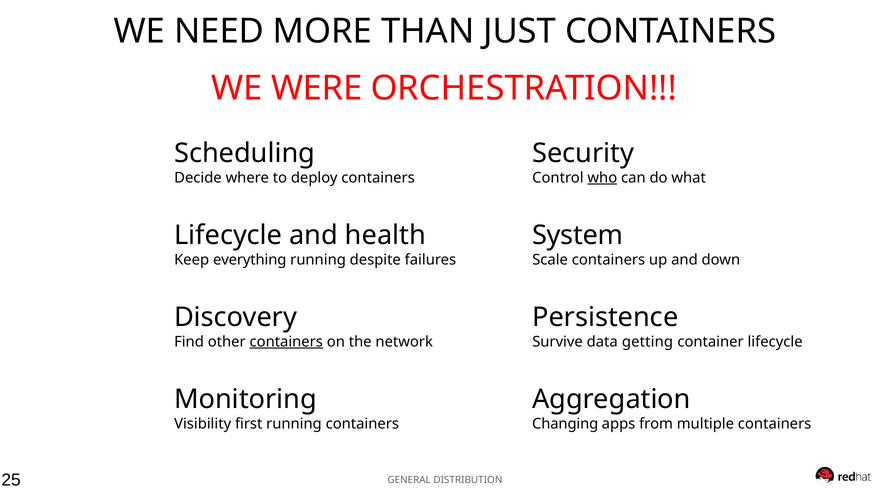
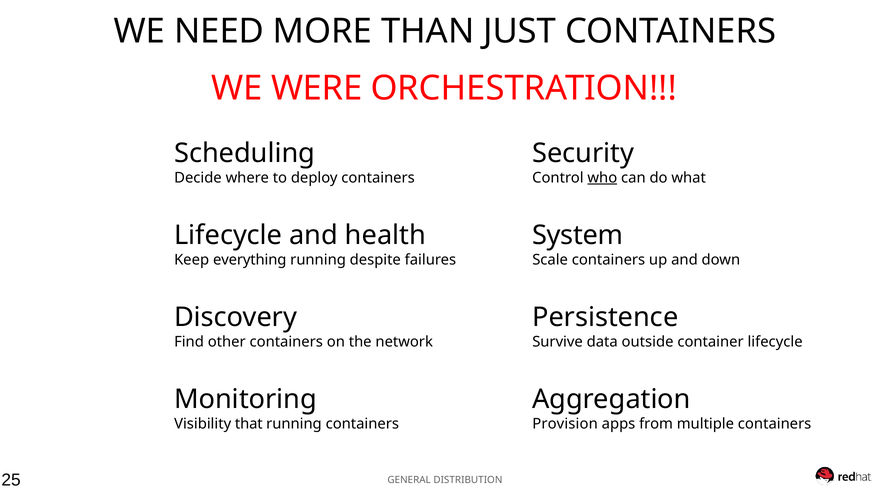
containers at (286, 342) underline: present -> none
getting: getting -> outside
first: first -> that
Changing: Changing -> Provision
